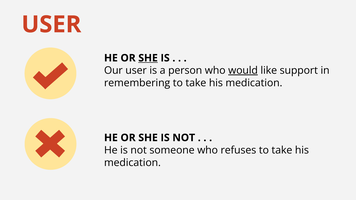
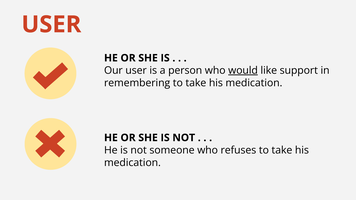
SHE at (148, 58) underline: present -> none
